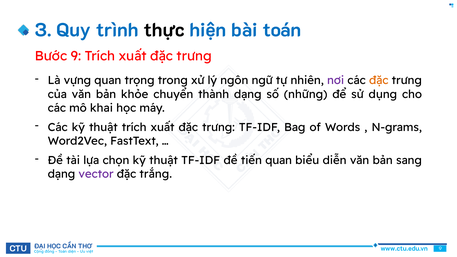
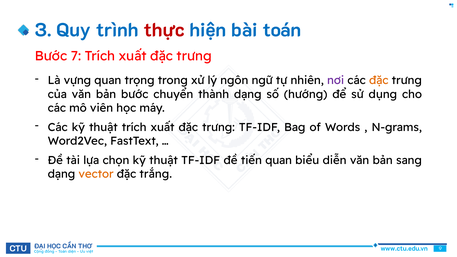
thực colour: black -> red
Bước 9: 9 -> 7
bản khỏe: khỏe -> bước
những: những -> hướng
khai: khai -> viên
vector colour: purple -> orange
